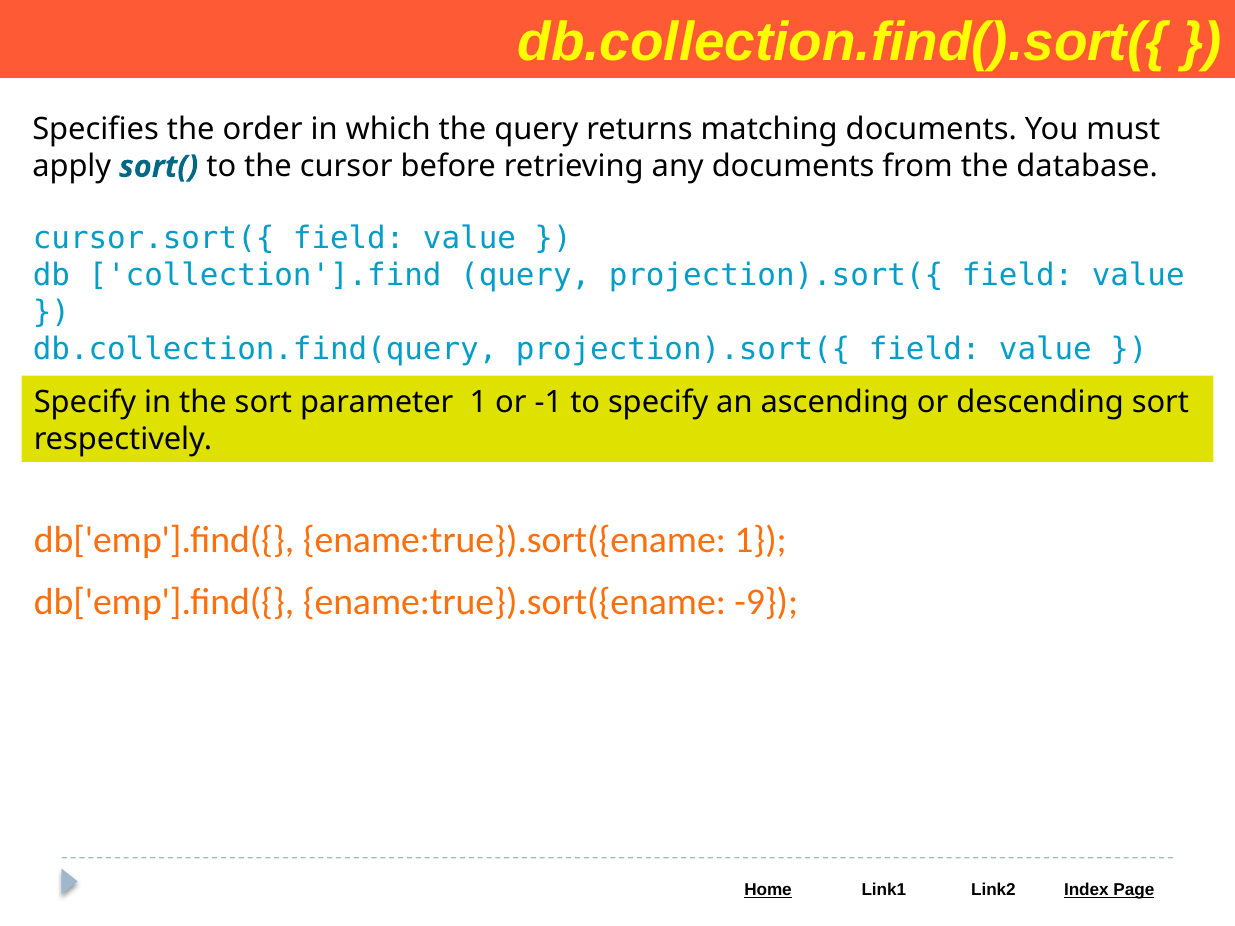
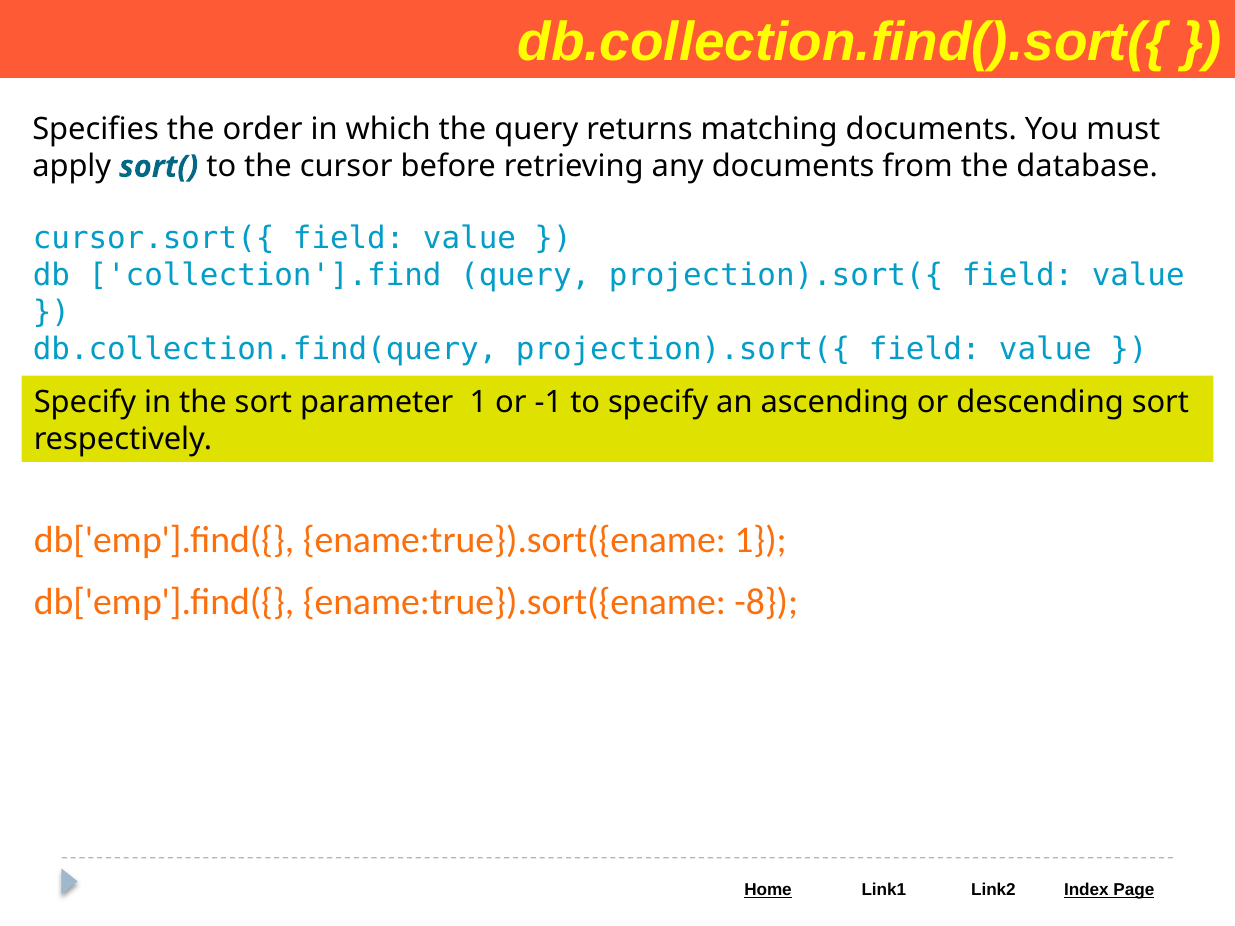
-9: -9 -> -8
